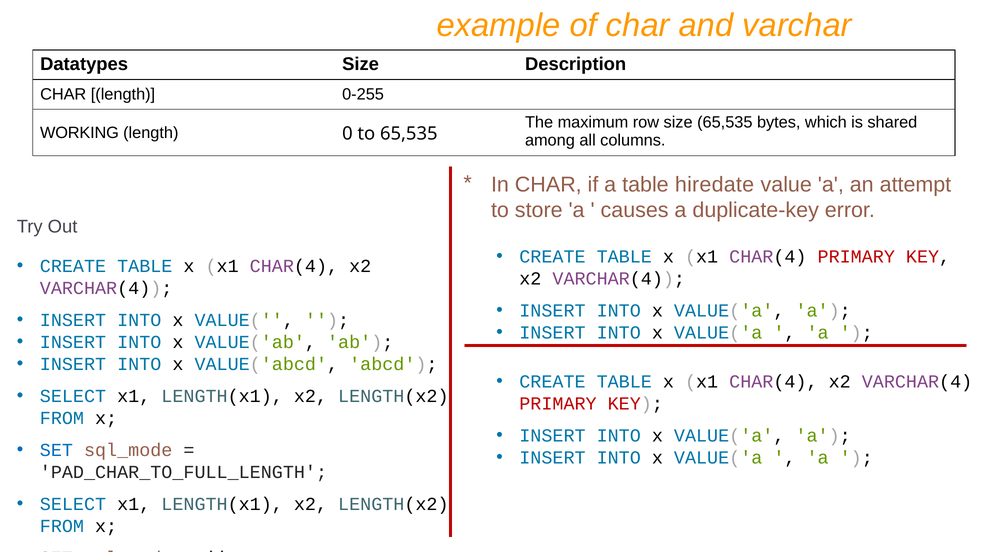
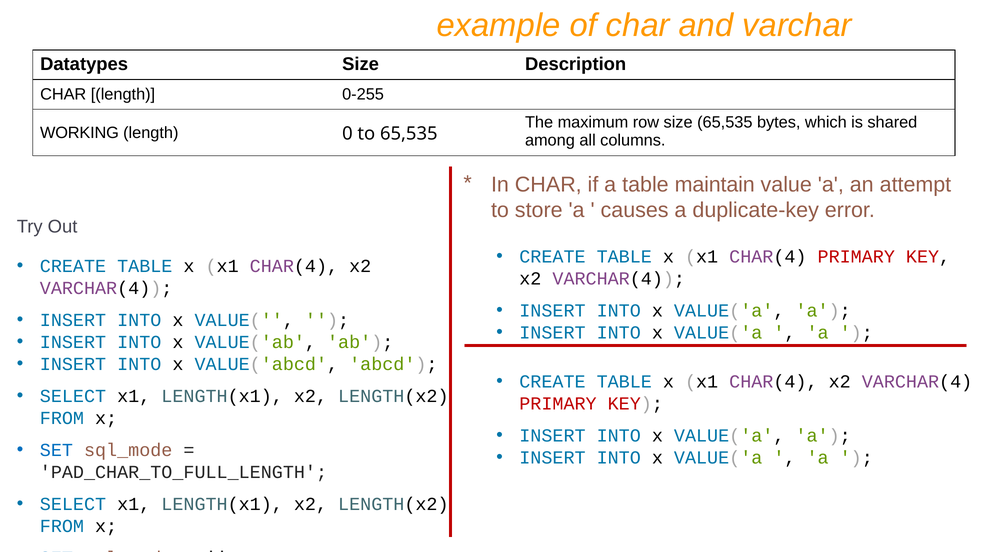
hiredate: hiredate -> maintain
